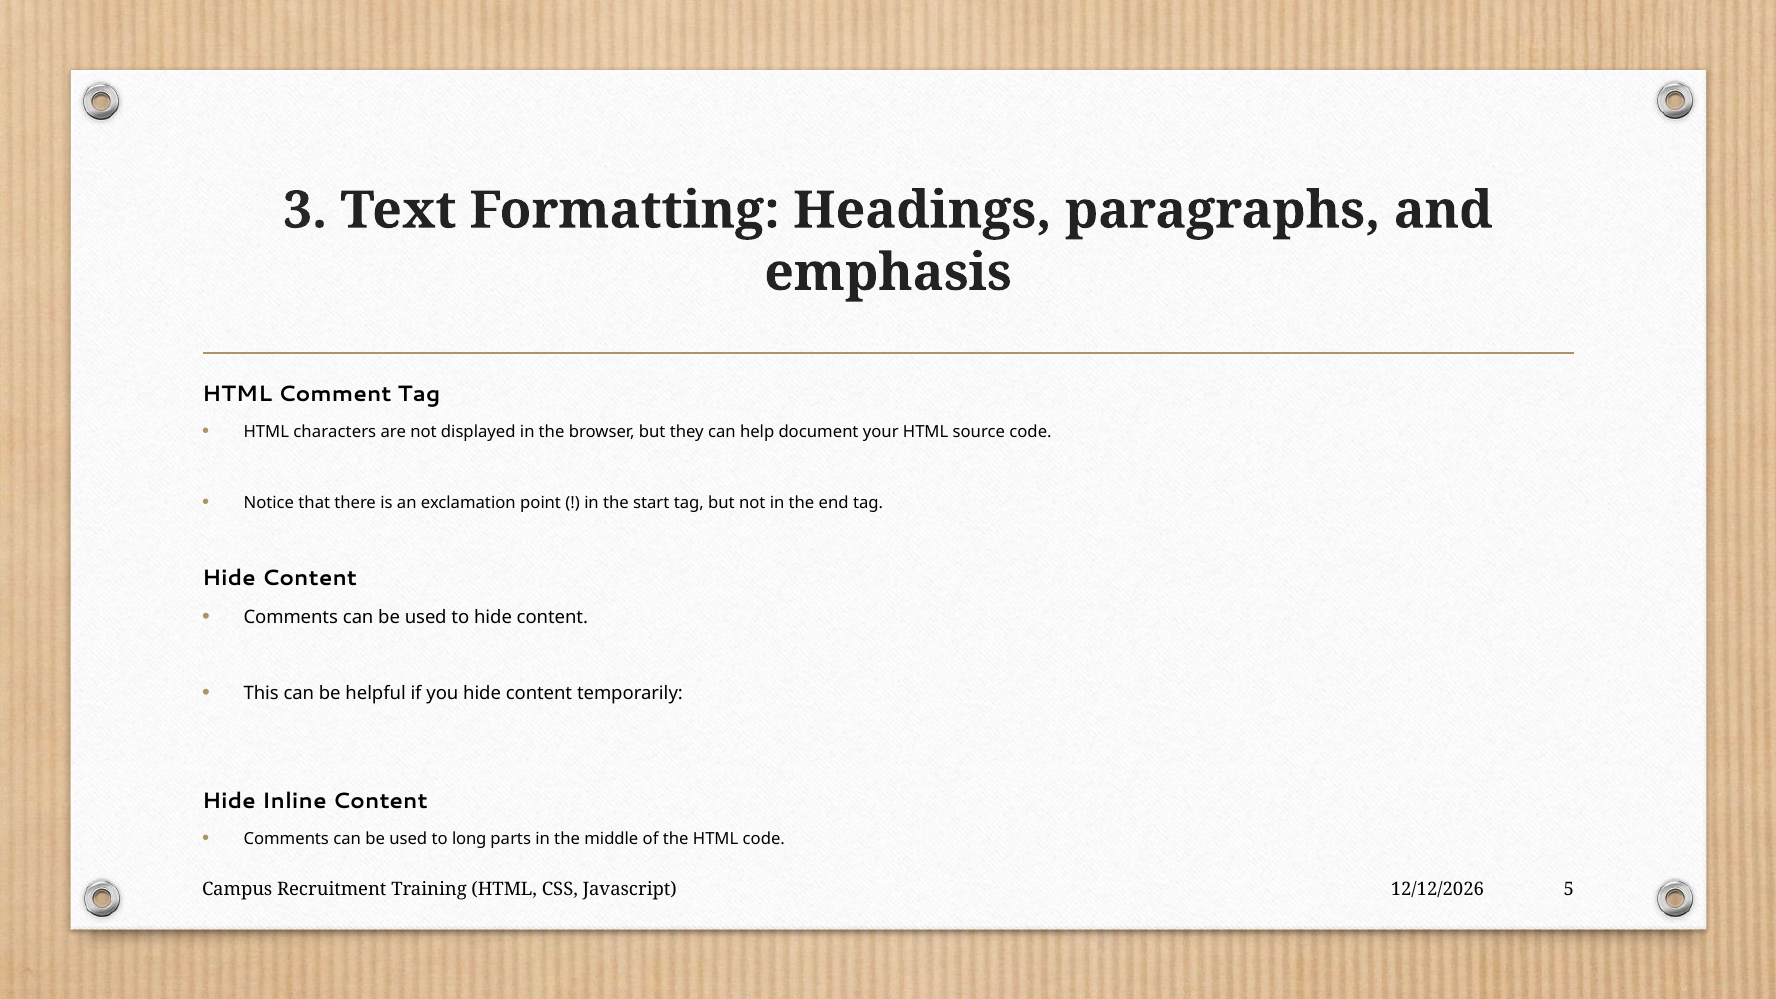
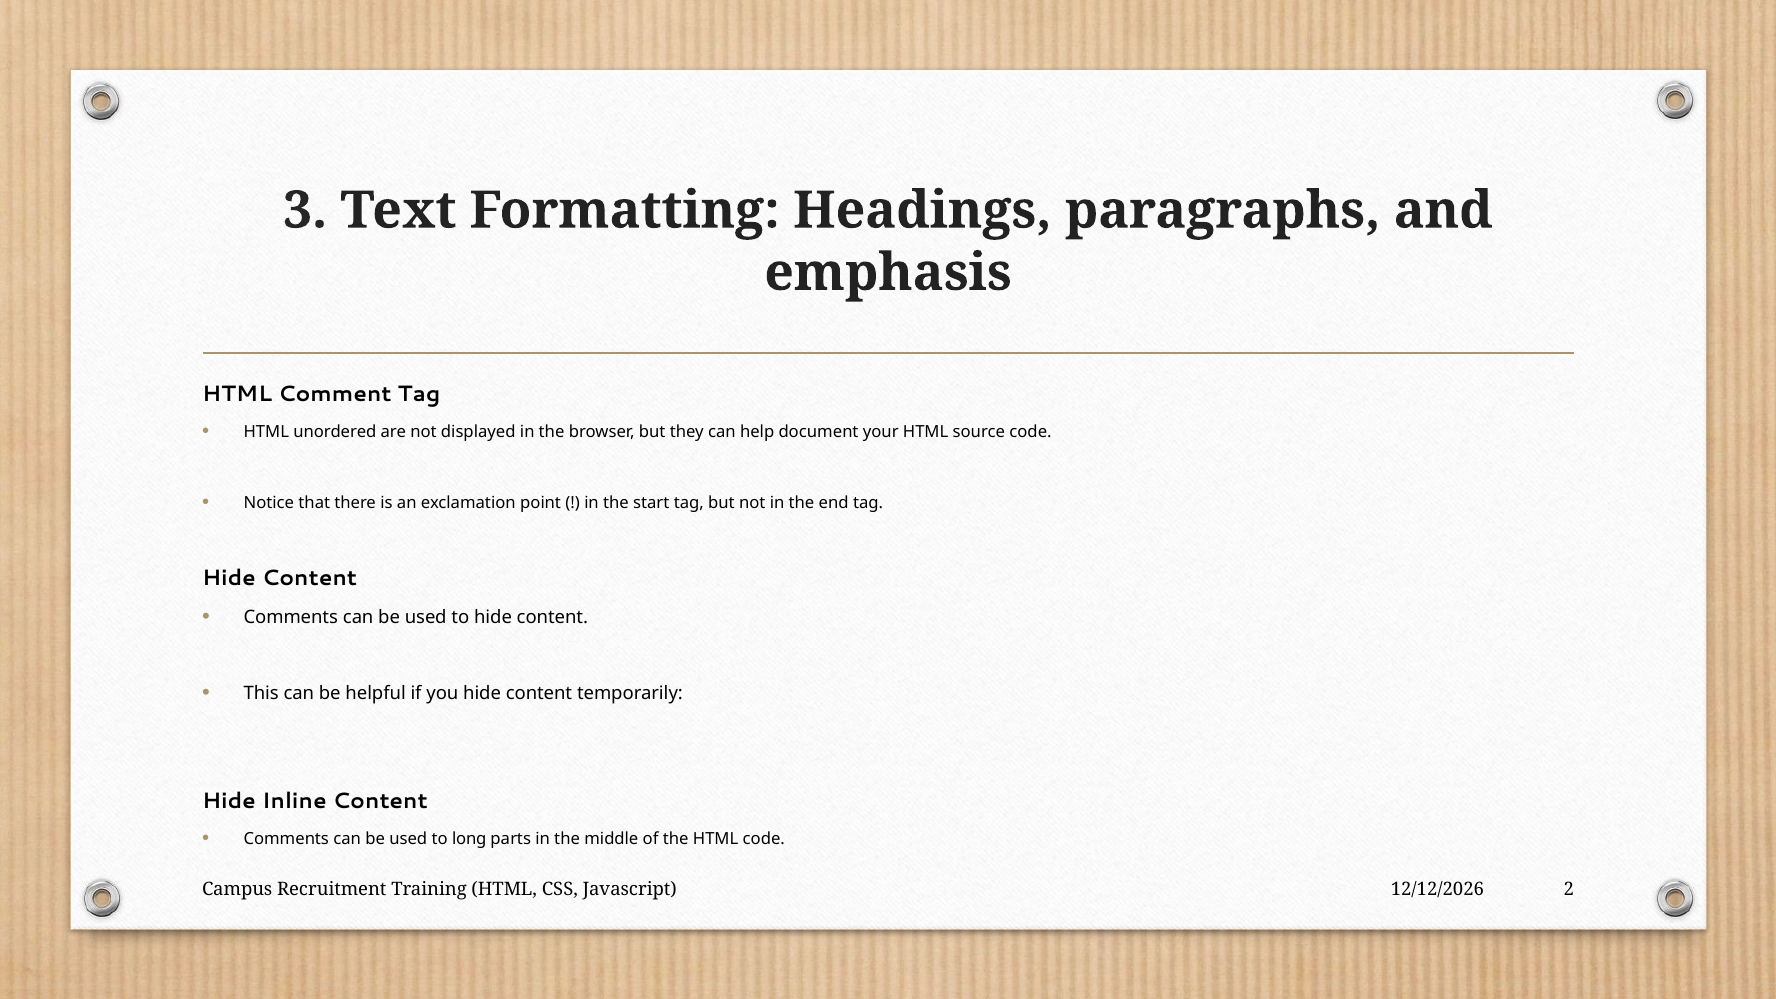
characters: characters -> unordered
5: 5 -> 2
